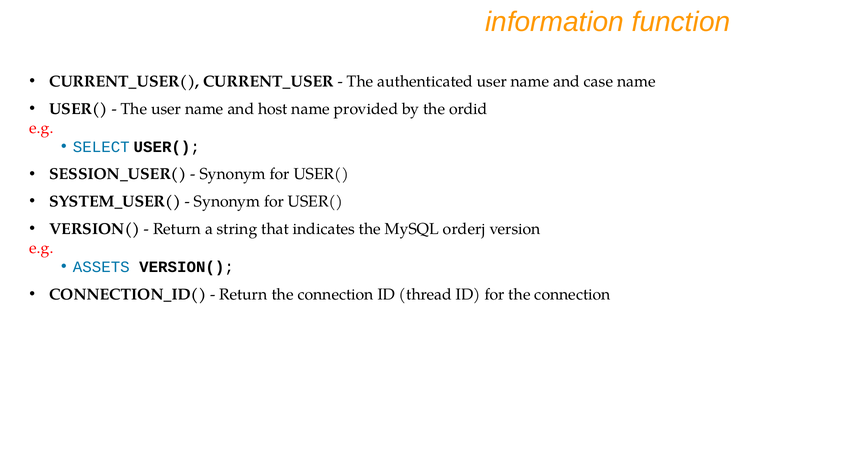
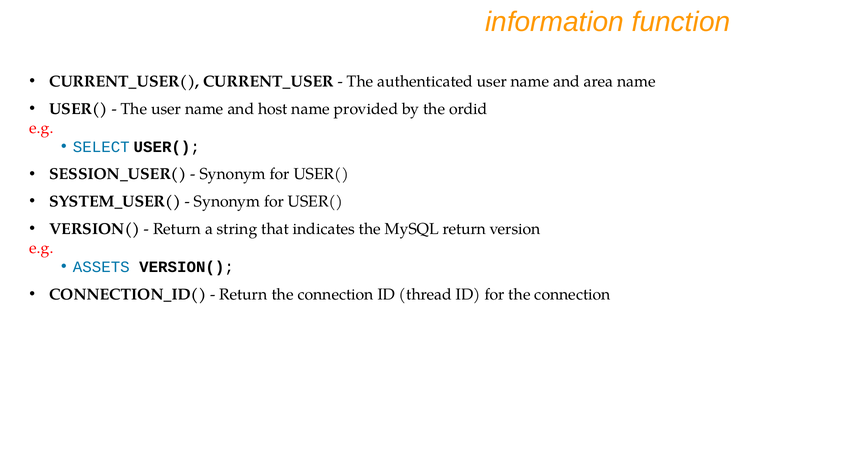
case: case -> area
MySQL orderj: orderj -> return
